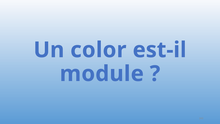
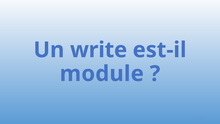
color: color -> write
